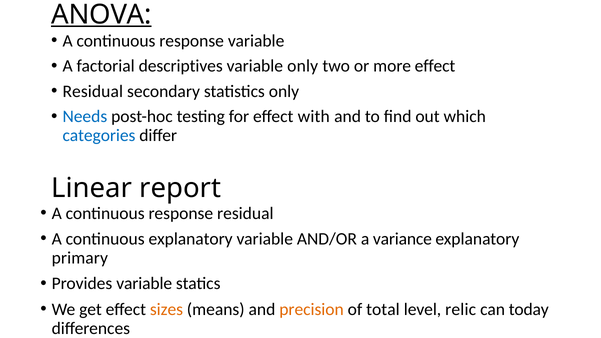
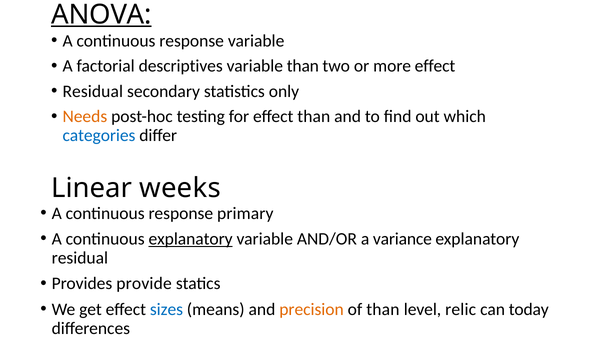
variable only: only -> than
Needs colour: blue -> orange
effect with: with -> than
report: report -> weeks
response residual: residual -> primary
explanatory at (191, 239) underline: none -> present
primary at (80, 258): primary -> residual
Provides variable: variable -> provide
sizes colour: orange -> blue
of total: total -> than
